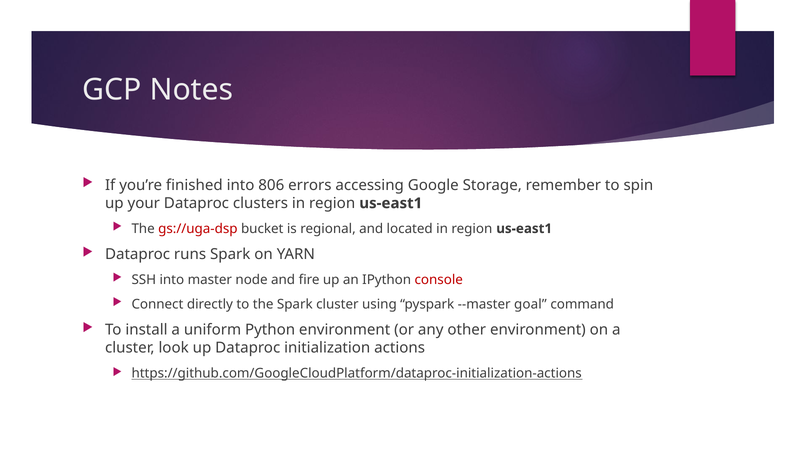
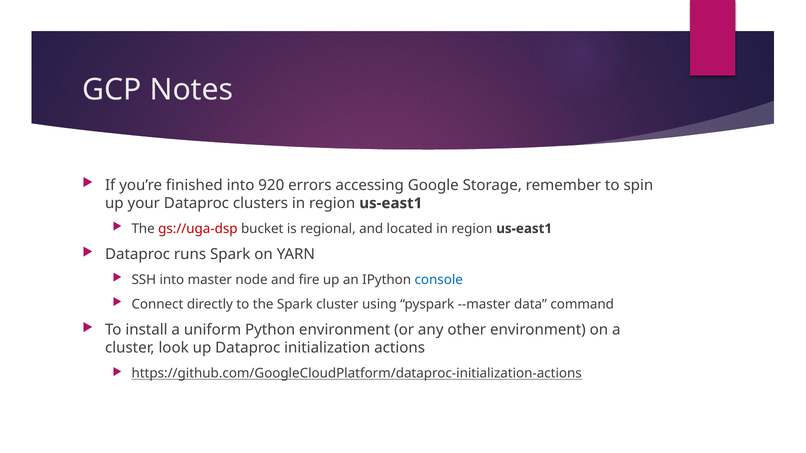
806: 806 -> 920
console colour: red -> blue
goal: goal -> data
